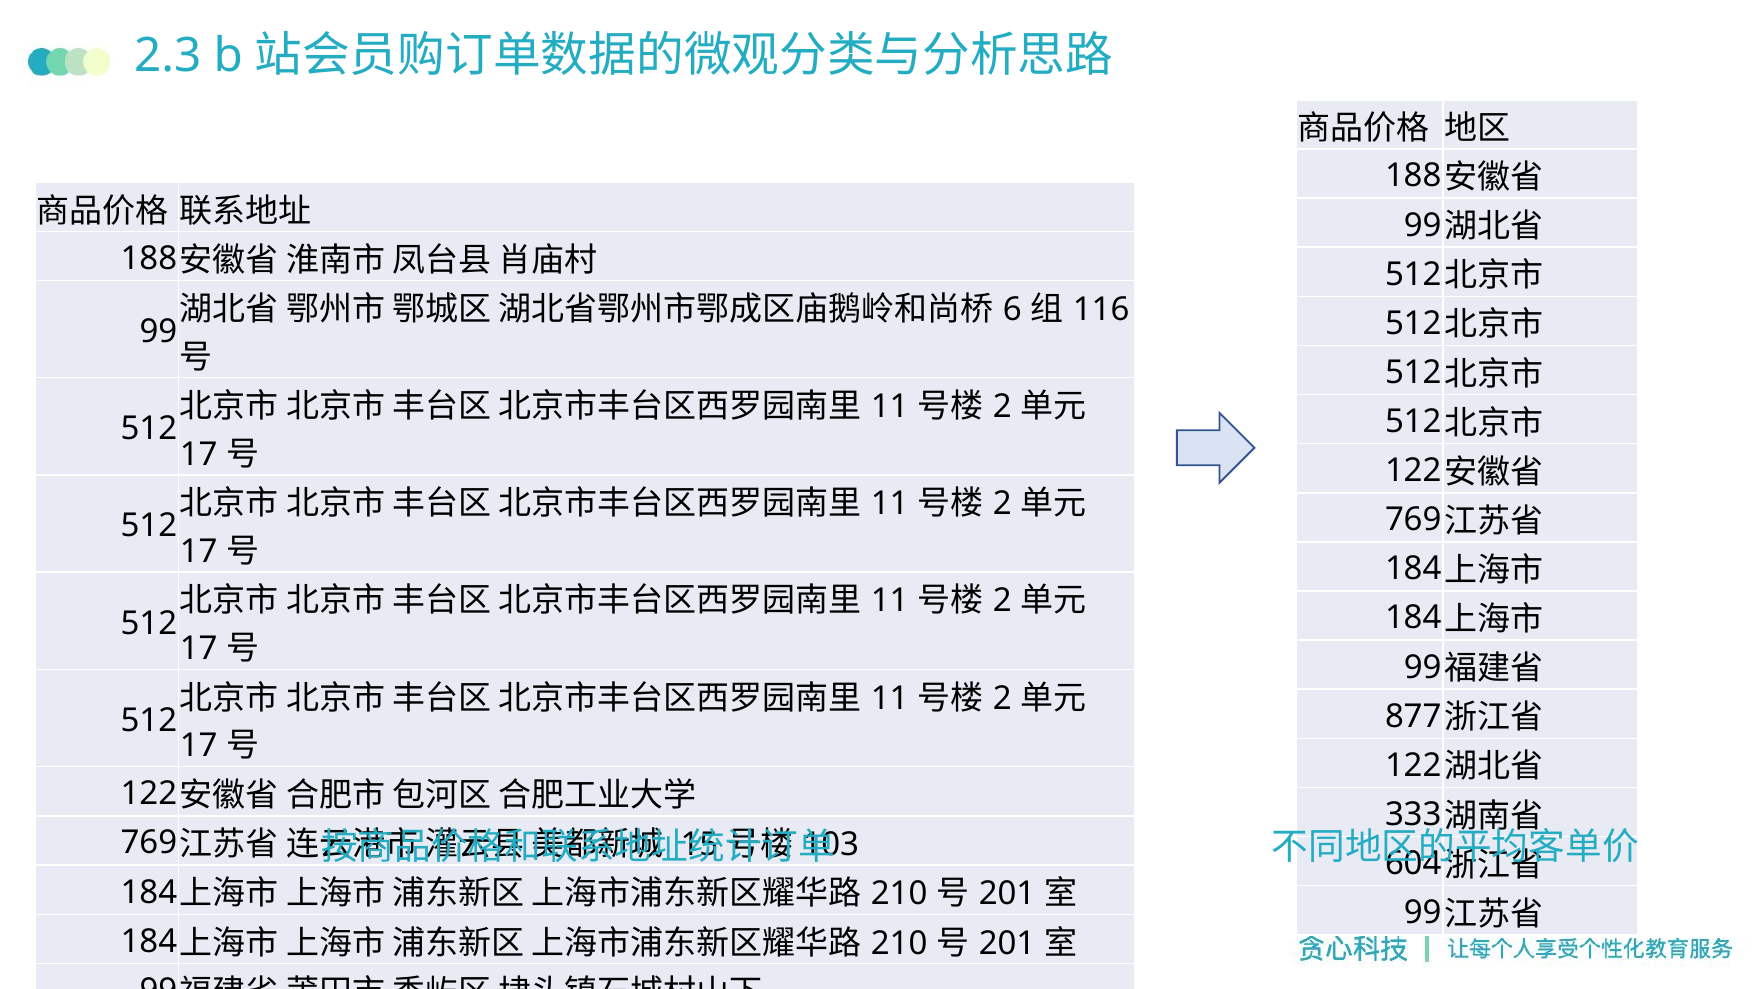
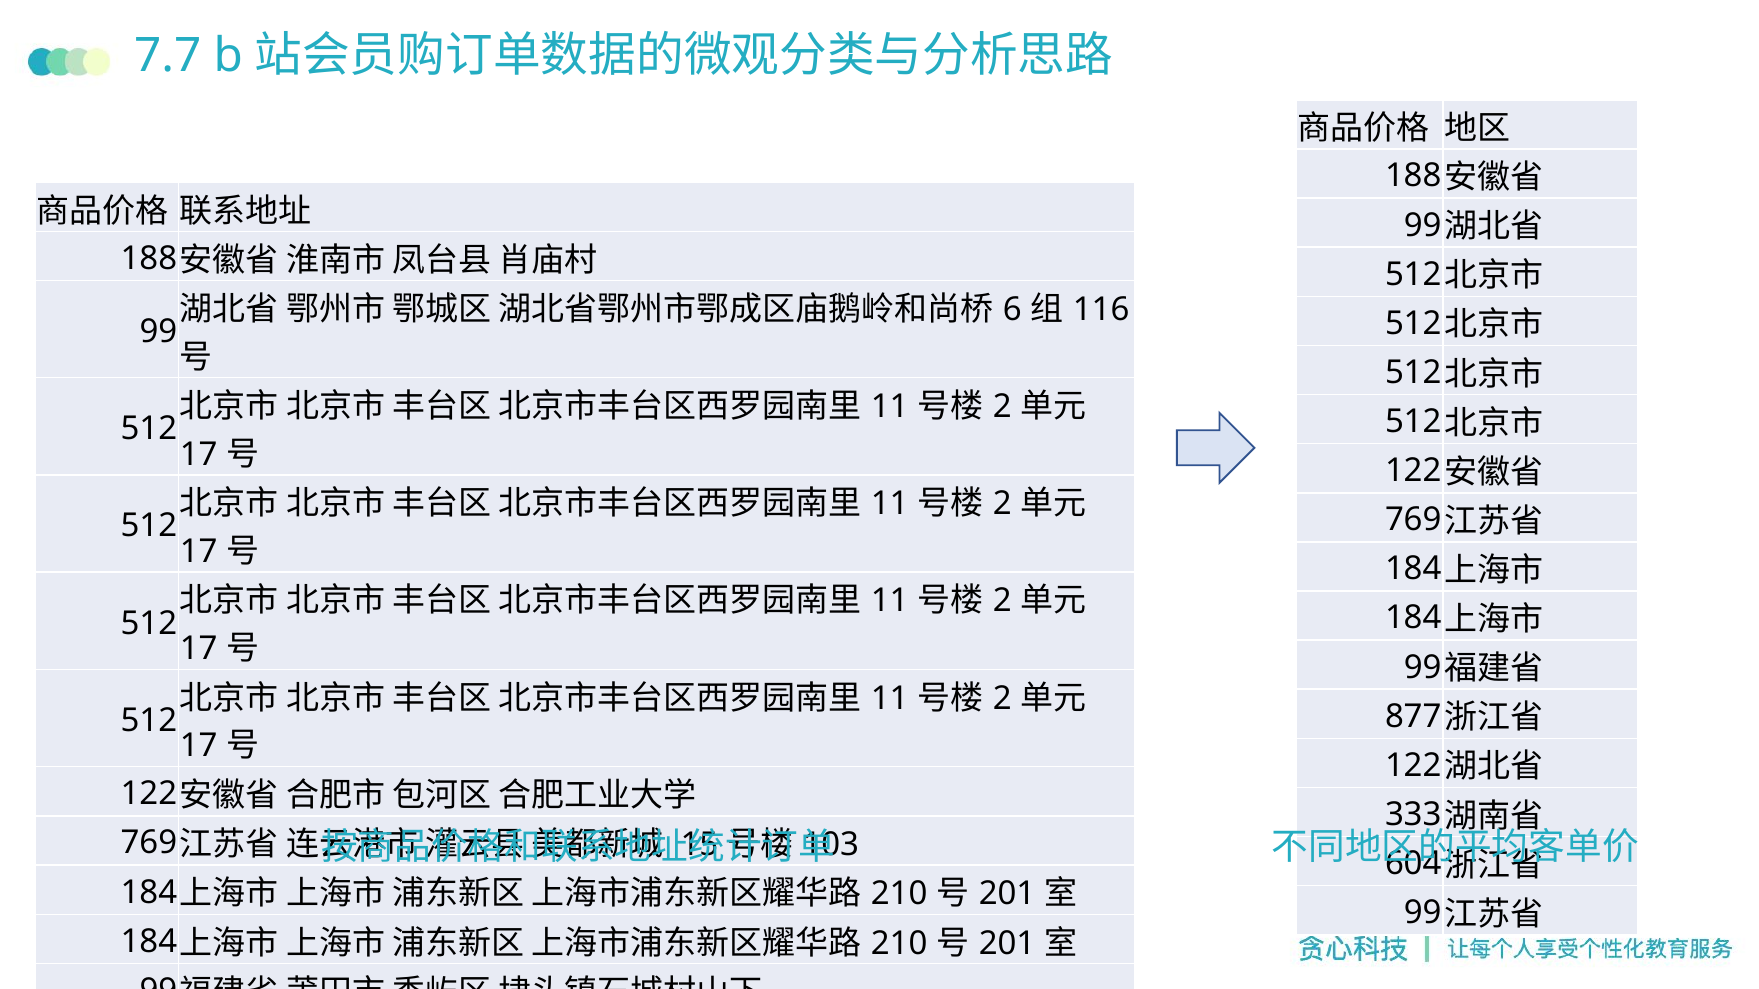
2.3: 2.3 -> 7.7
